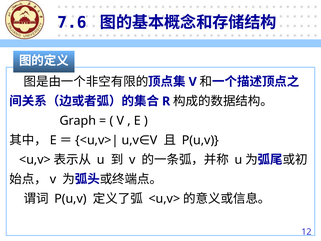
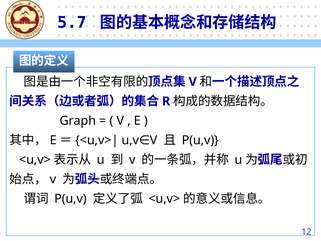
7.6: 7.6 -> 5.7
